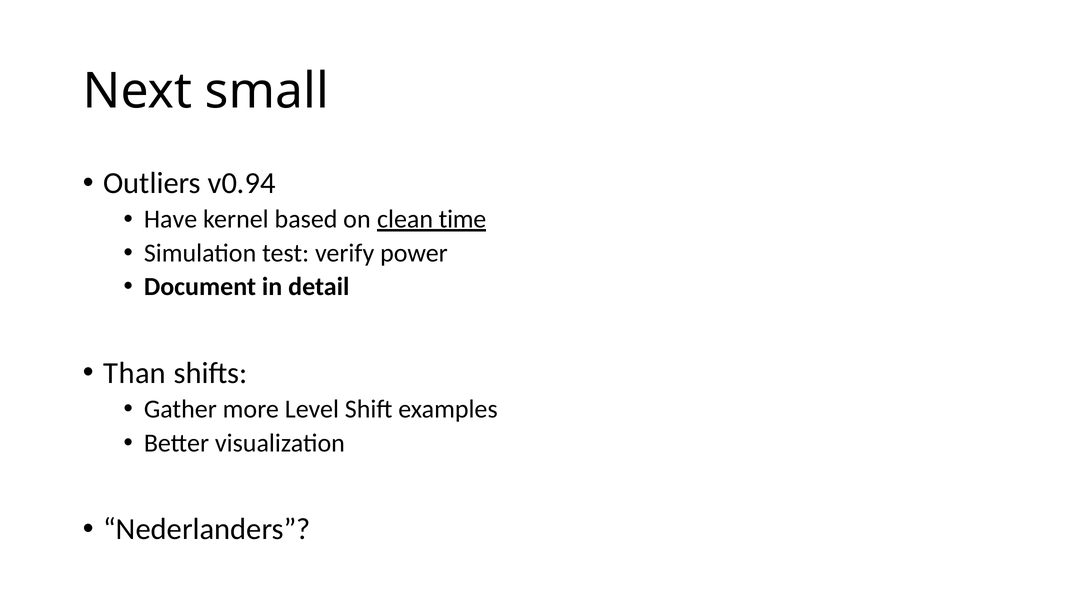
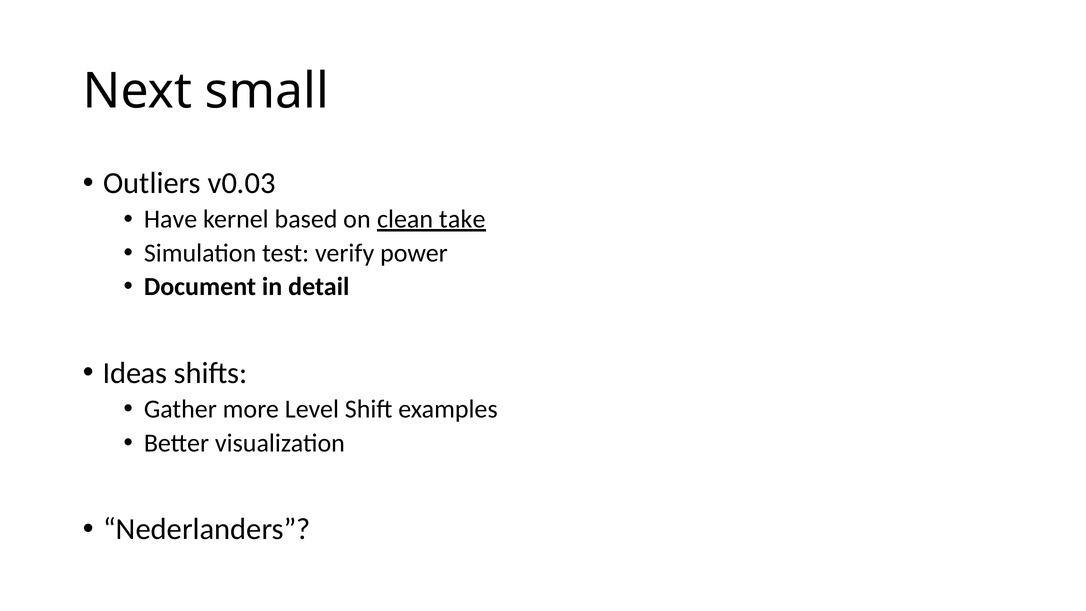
v0.94: v0.94 -> v0.03
time: time -> take
Than: Than -> Ideas
